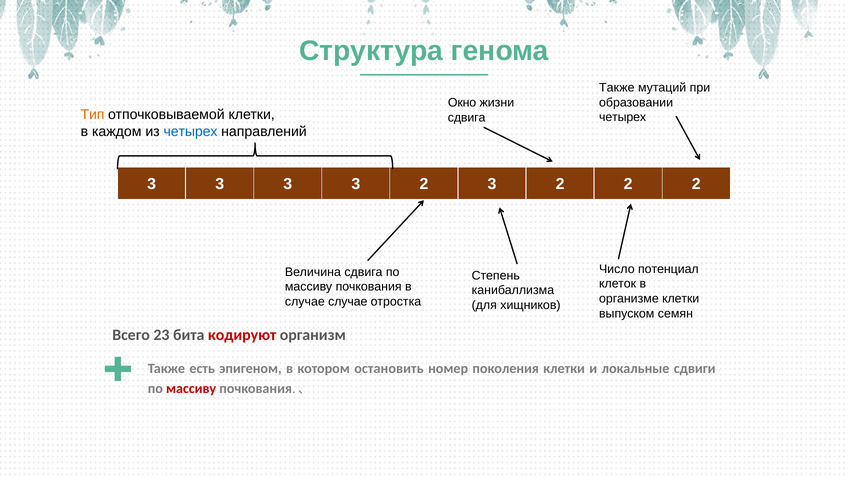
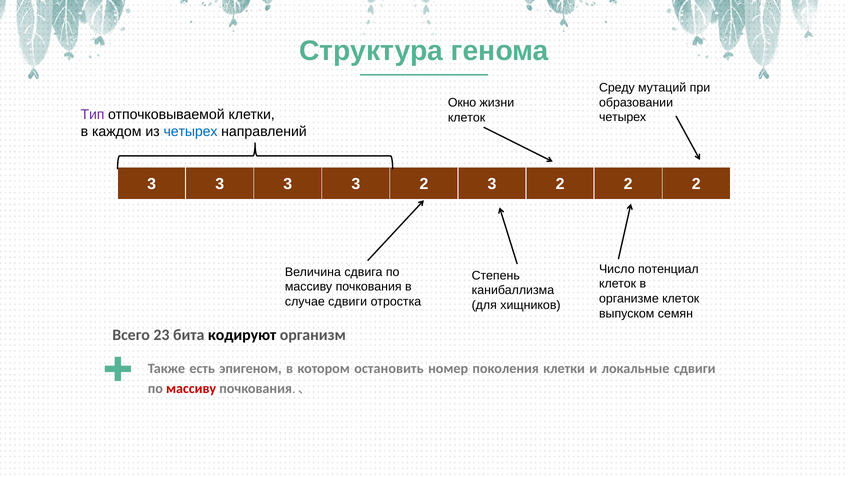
Также at (617, 88): Также -> Среду
Тип colour: orange -> purple
сдвига at (467, 117): сдвига -> клеток
организме клетки: клетки -> клеток
случае случае: случае -> сдвиги
кодируют colour: red -> black
